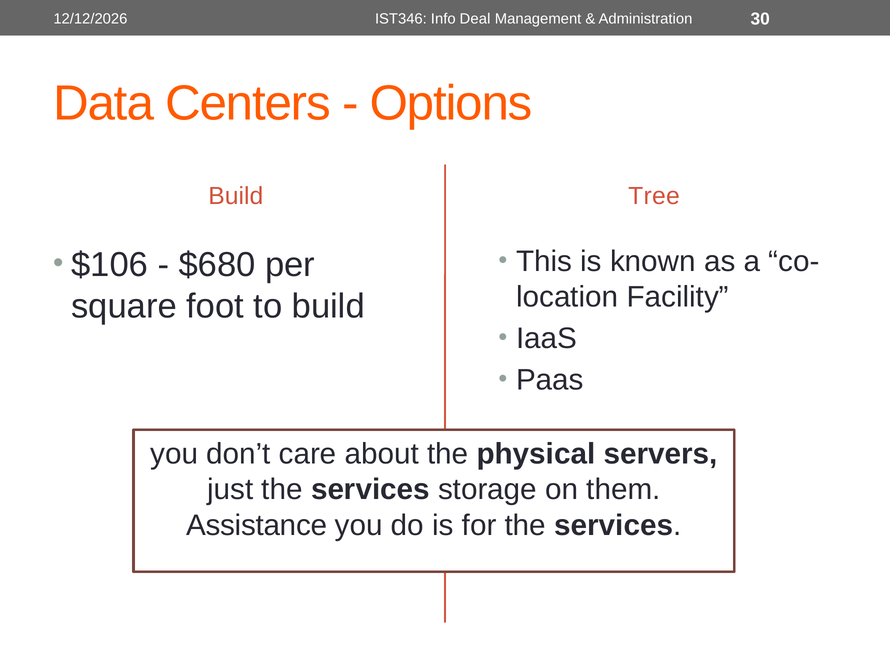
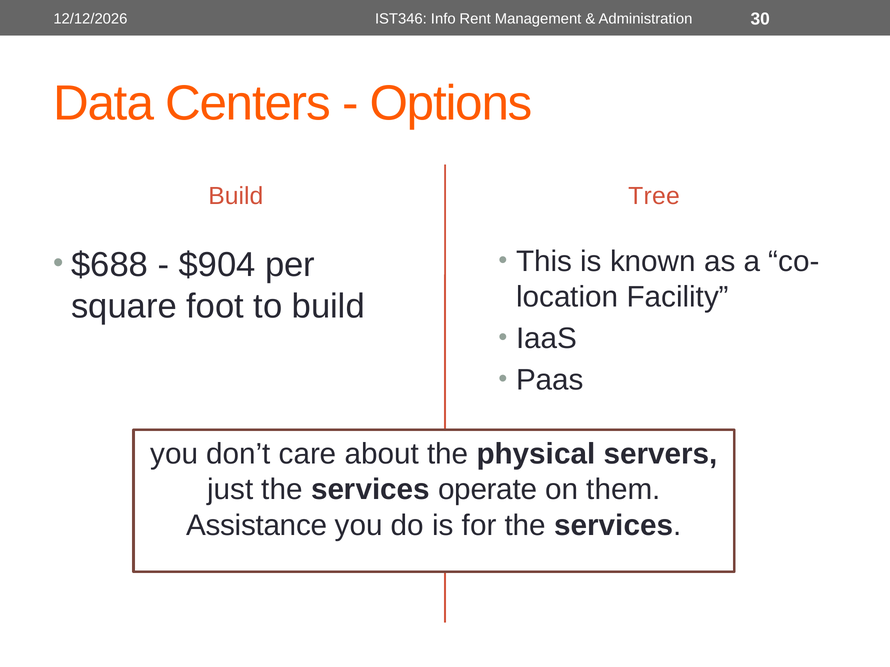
Deal: Deal -> Rent
$106: $106 -> $688
$680: $680 -> $904
storage: storage -> operate
